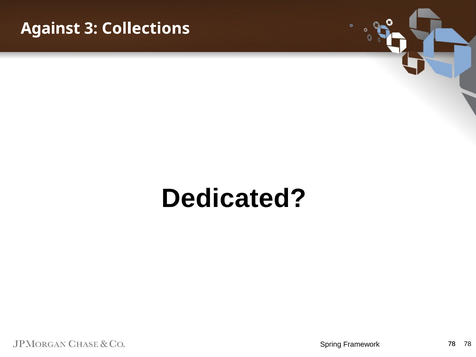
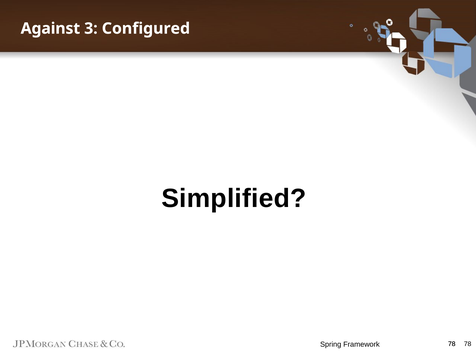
Collections: Collections -> Configured
Dedicated: Dedicated -> Simplified
